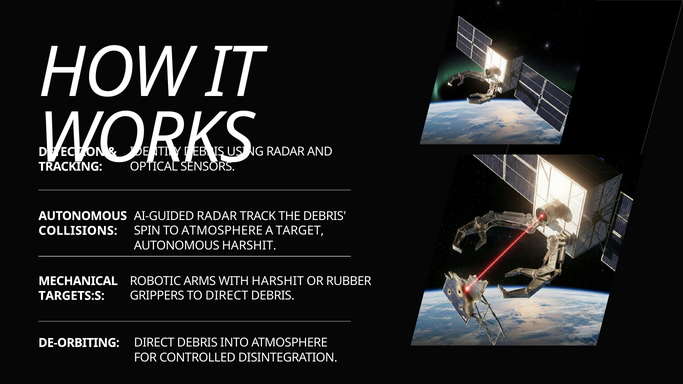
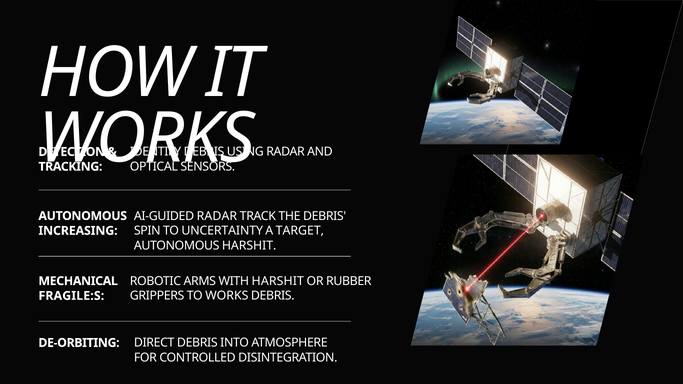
TO ATMOSPHERE: ATMOSPHERE -> UNCERTAINTY
COLLISIONS: COLLISIONS -> INCREASING
TO DIRECT: DIRECT -> WORKS
TARGETS:S: TARGETS:S -> FRAGILE:S
